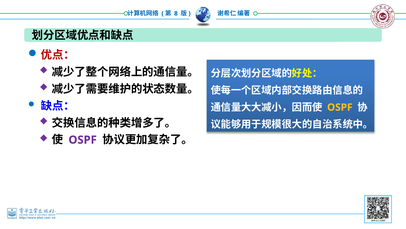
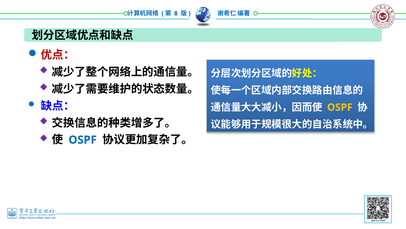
OSPF at (83, 140) colour: purple -> blue
